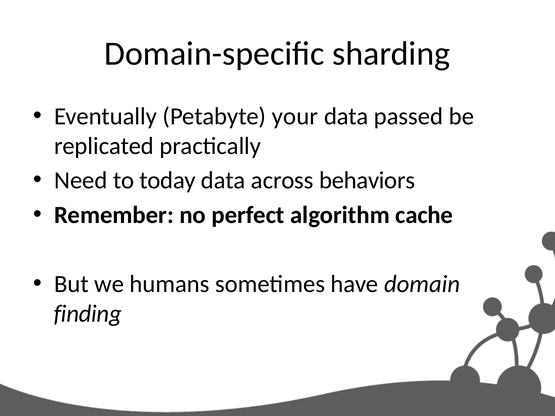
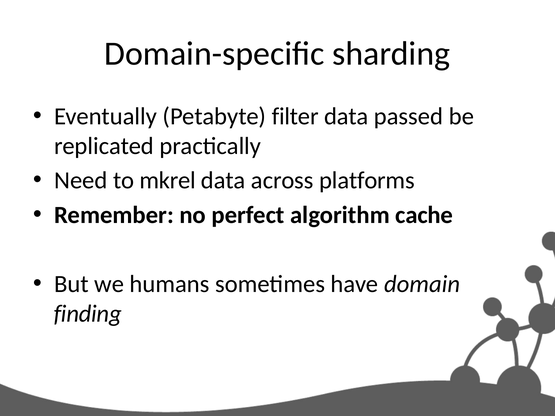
your: your -> filter
today: today -> mkrel
behaviors: behaviors -> platforms
